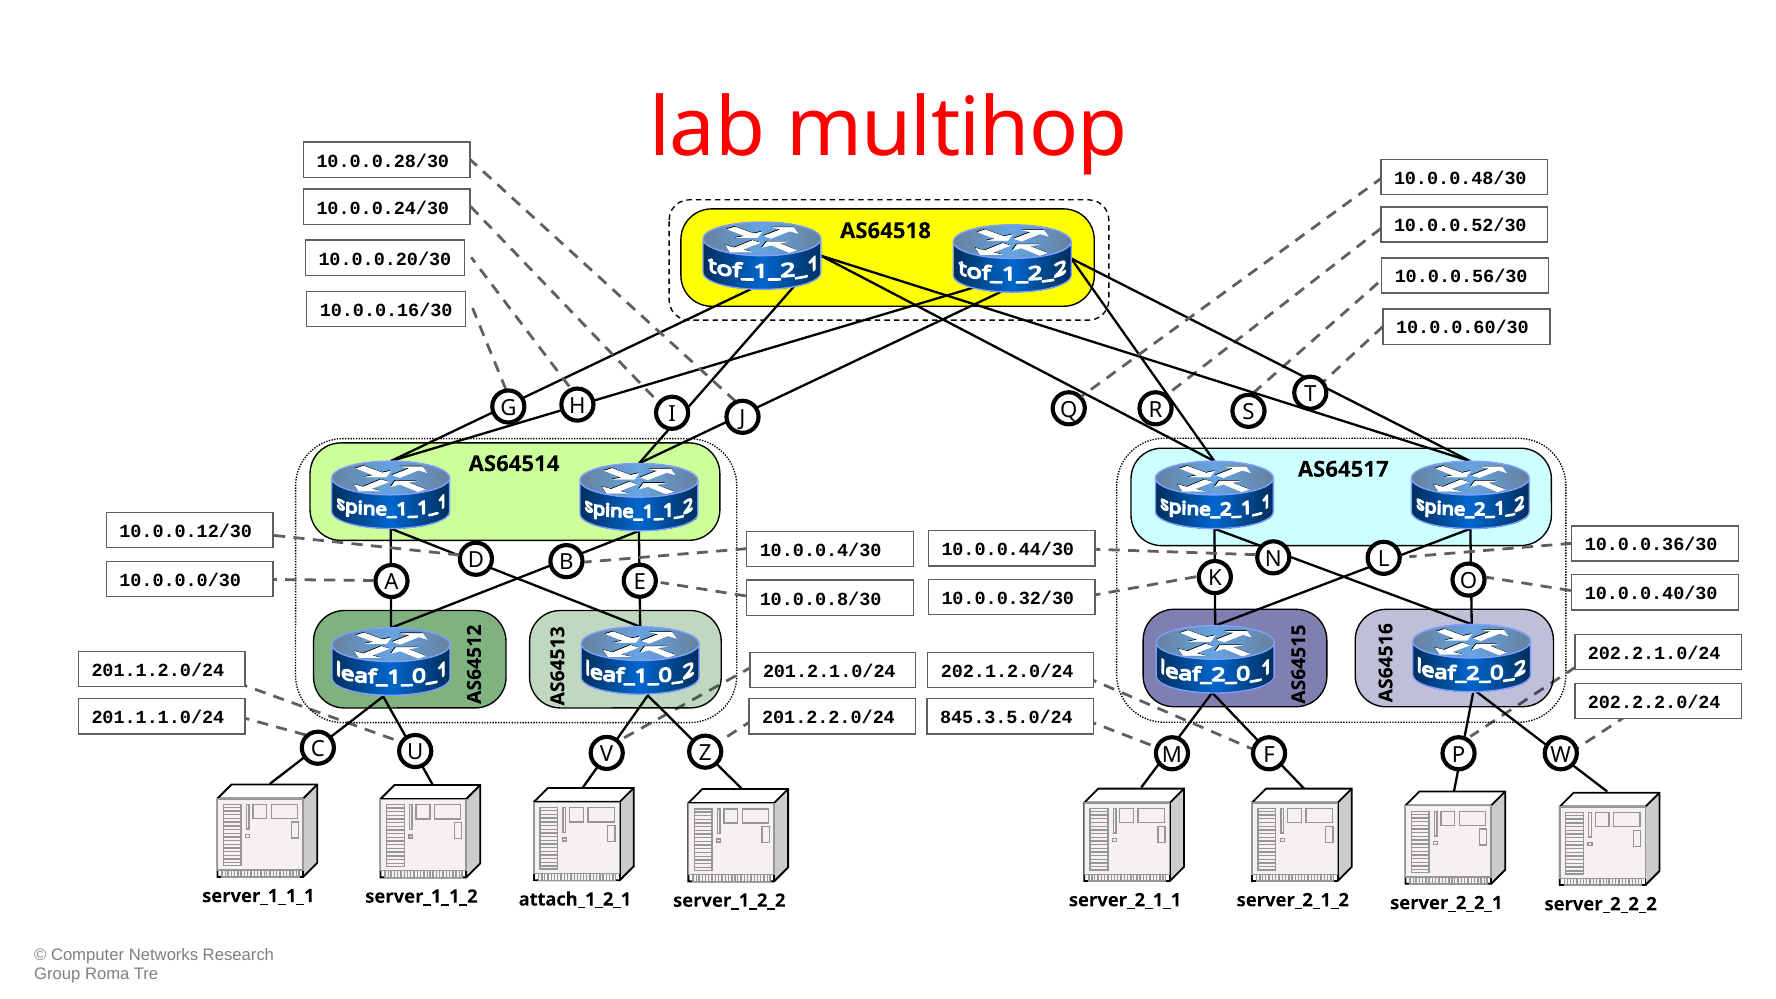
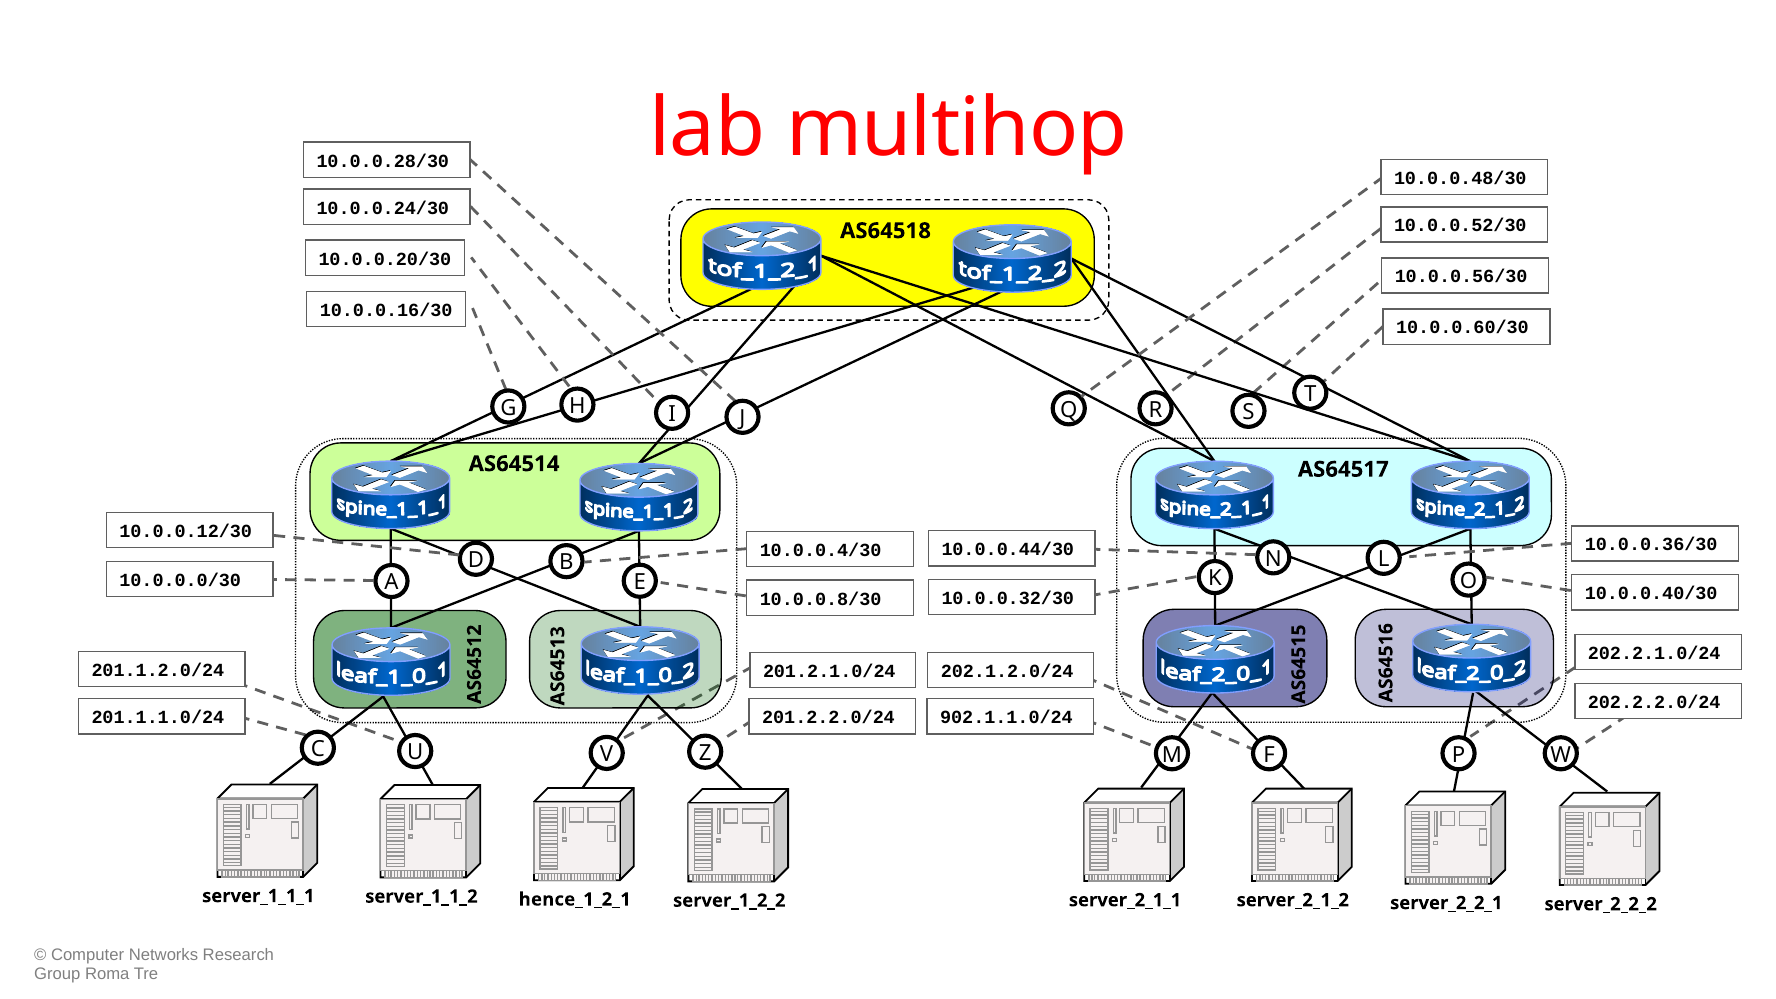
845.3.5.0/24: 845.3.5.0/24 -> 902.1.1.0/24
attach_1_2_1: attach_1_2_1 -> hence_1_2_1
